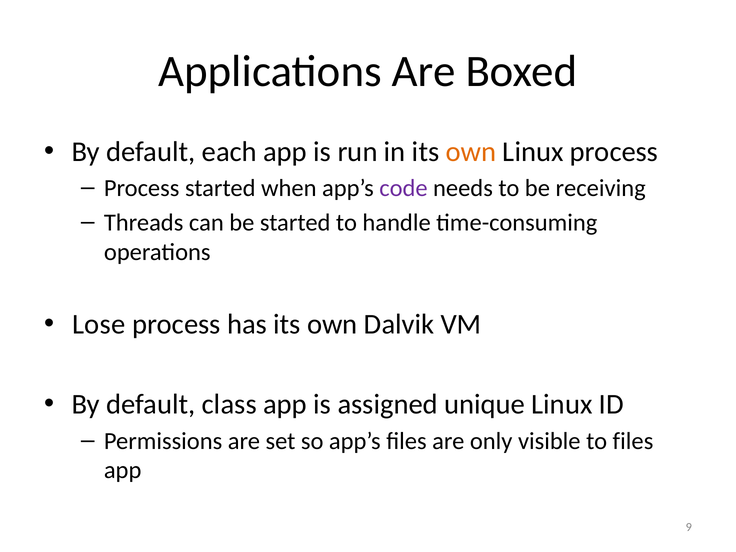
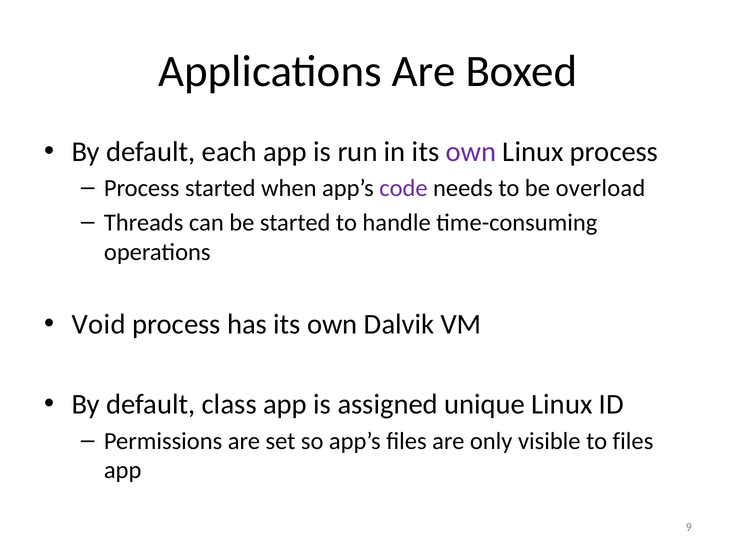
own at (471, 152) colour: orange -> purple
receiving: receiving -> overload
Lose: Lose -> Void
